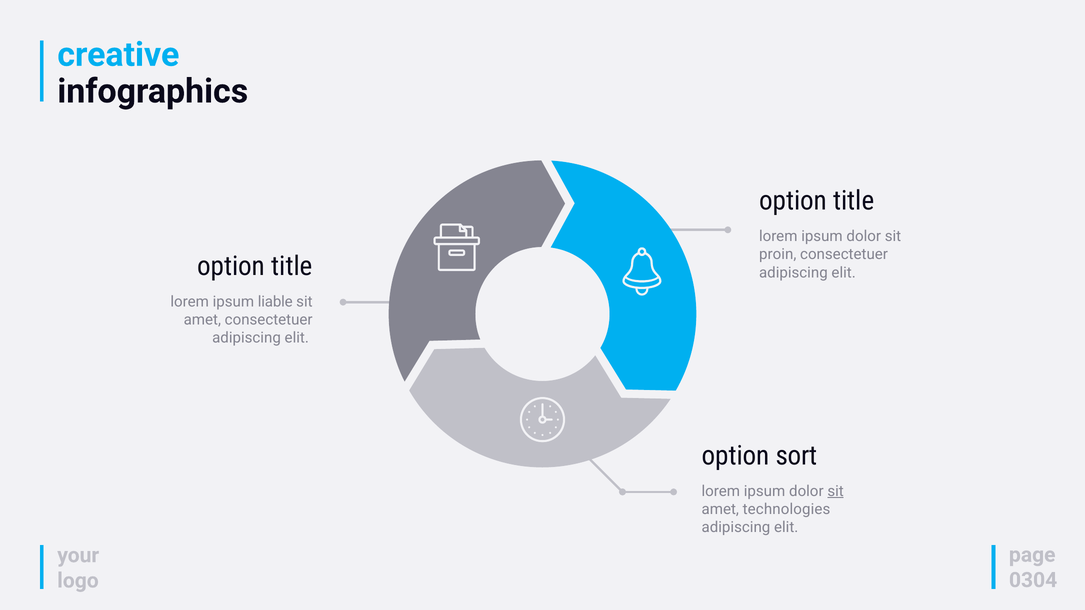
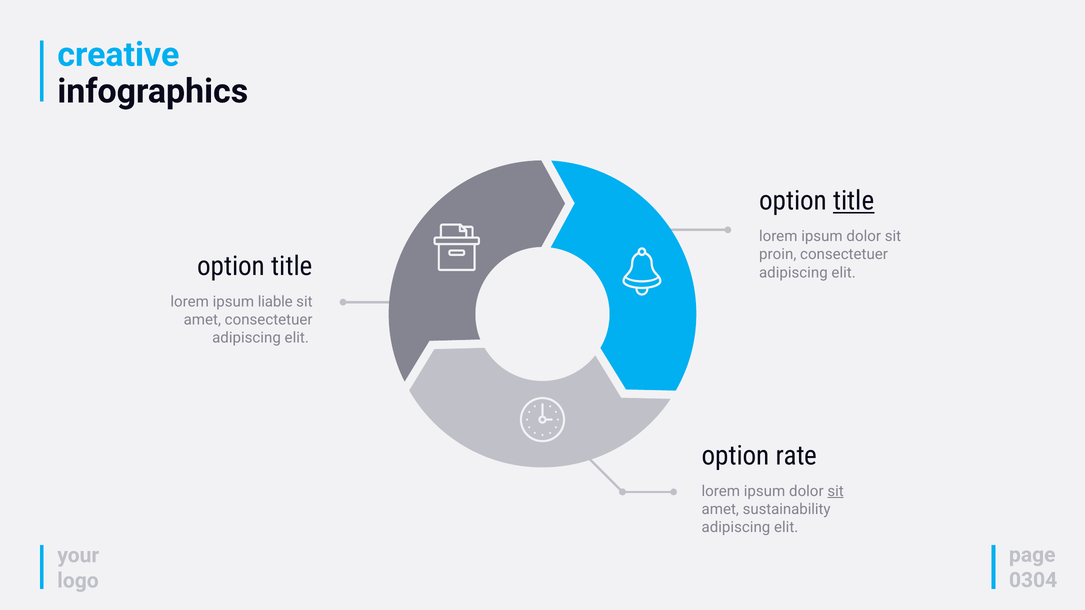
title at (854, 201) underline: none -> present
sort: sort -> rate
technologies: technologies -> sustainability
